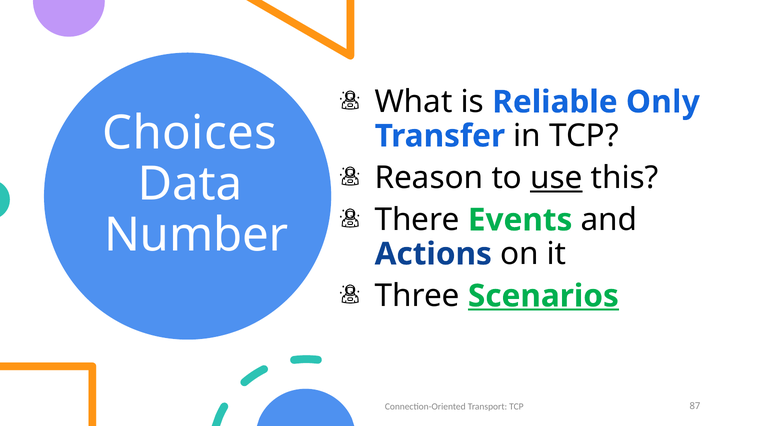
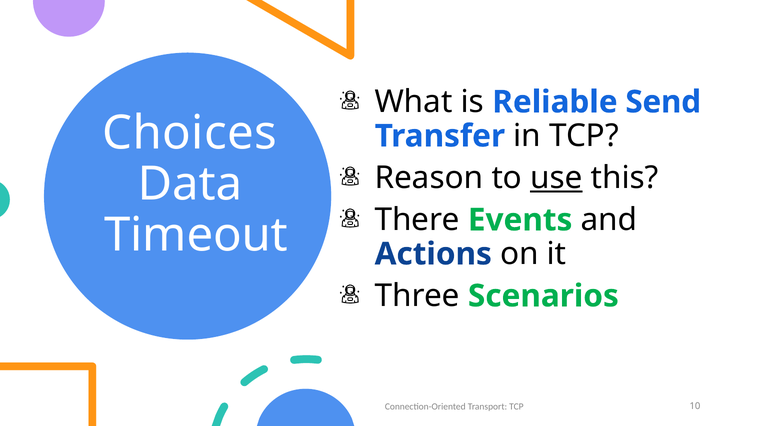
Only: Only -> Send
Number: Number -> Timeout
Scenarios underline: present -> none
87: 87 -> 10
